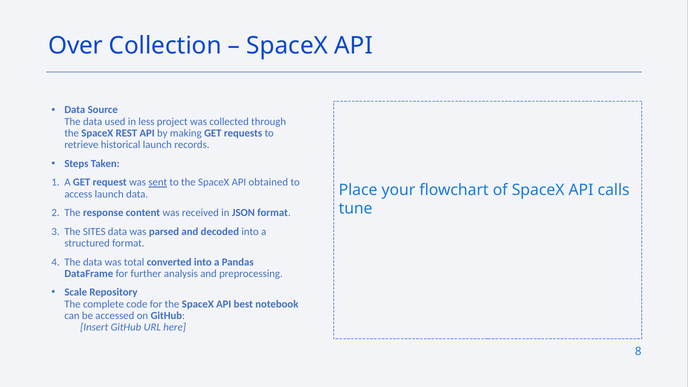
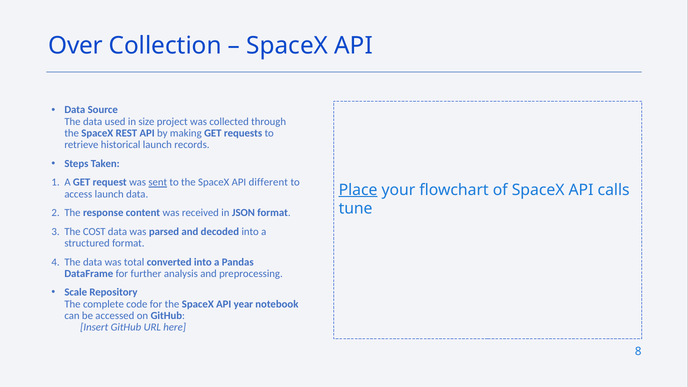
less: less -> size
obtained: obtained -> different
Place underline: none -> present
SITES: SITES -> COST
best: best -> year
